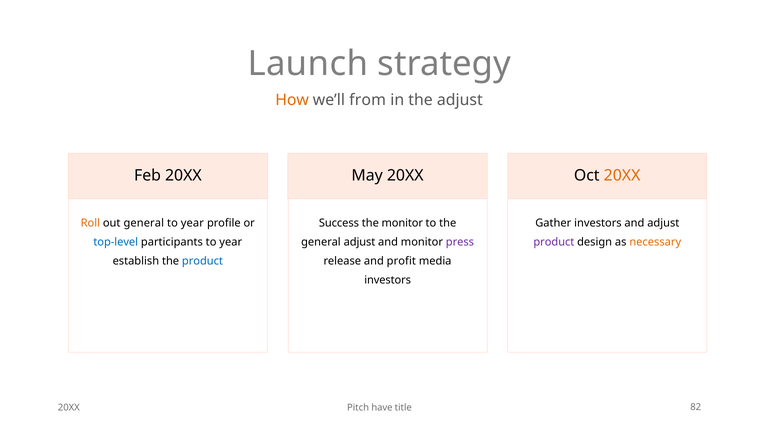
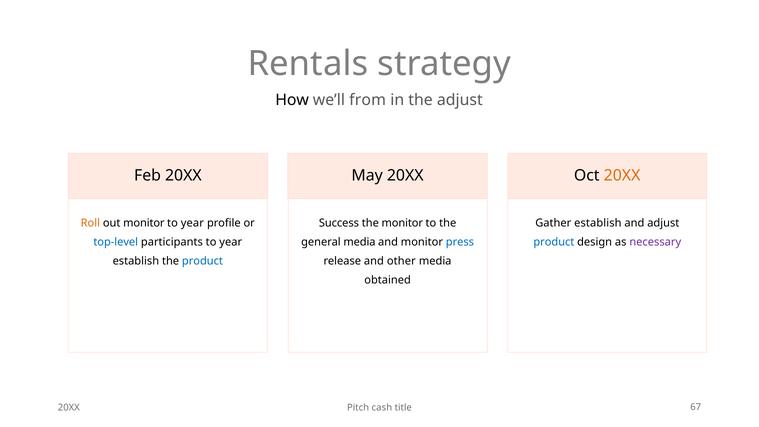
Launch: Launch -> Rentals
How colour: orange -> black
out general: general -> monitor
Gather investors: investors -> establish
general adjust: adjust -> media
press colour: purple -> blue
product at (554, 242) colour: purple -> blue
necessary colour: orange -> purple
profit: profit -> other
investors at (388, 280): investors -> obtained
have: have -> cash
82: 82 -> 67
